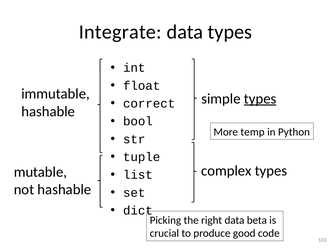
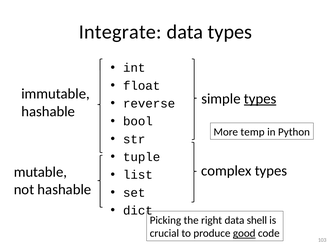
correct: correct -> reverse
beta: beta -> shell
good underline: none -> present
